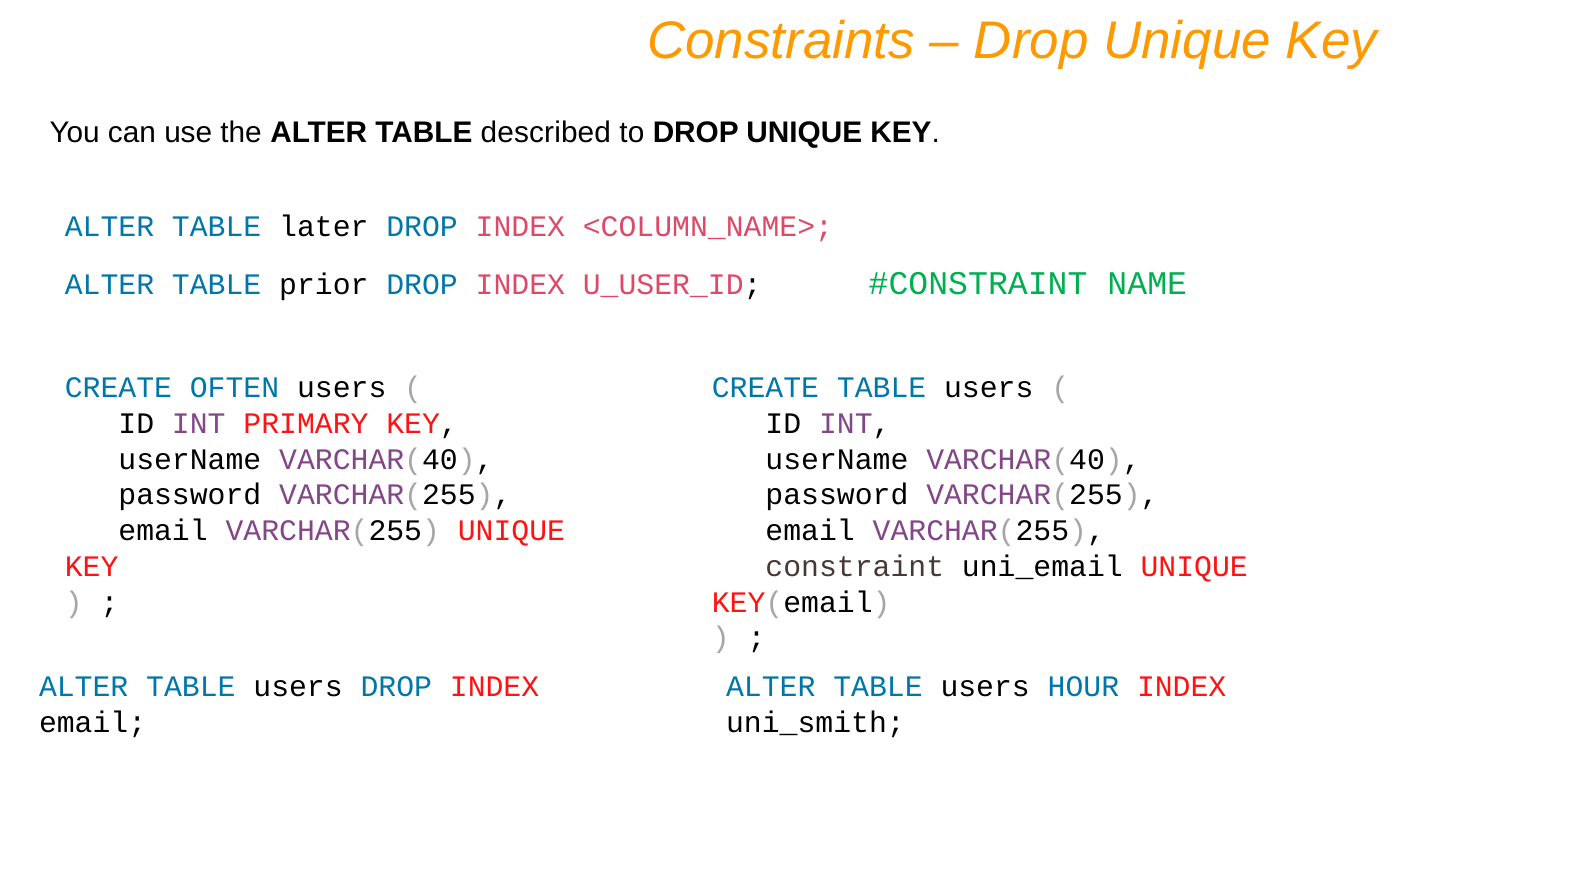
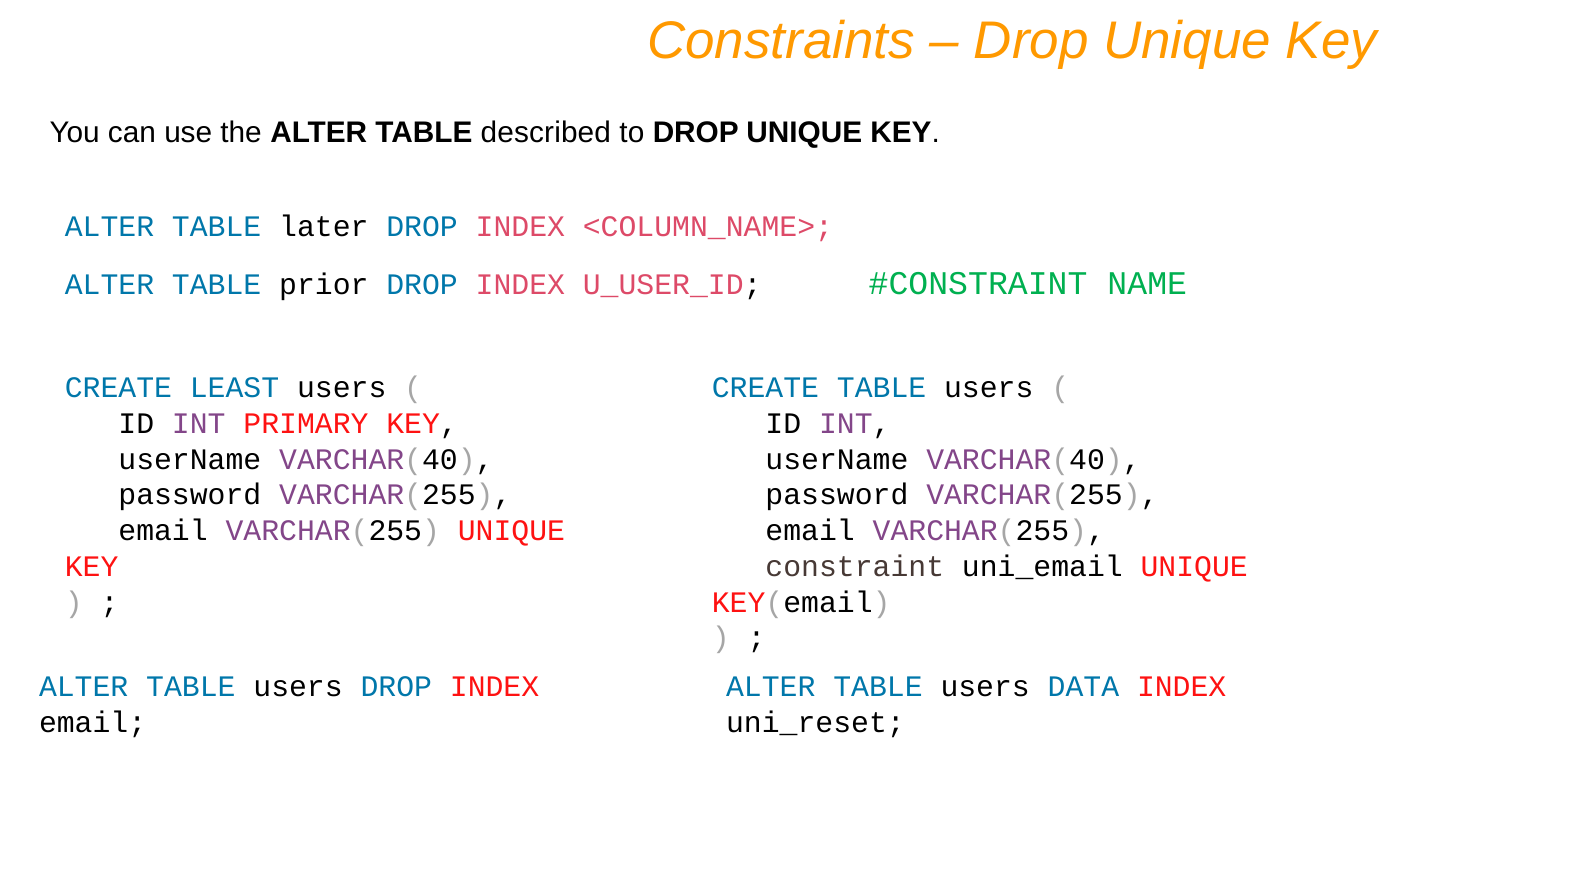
OFTEN: OFTEN -> LEAST
HOUR: HOUR -> DATA
uni_smith: uni_smith -> uni_reset
